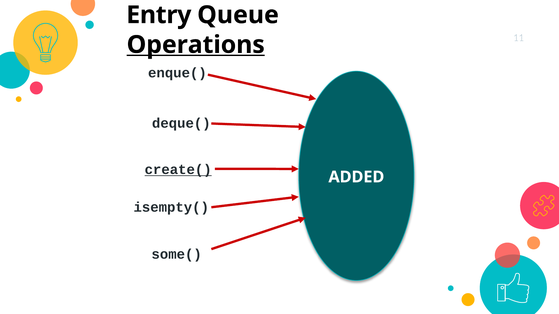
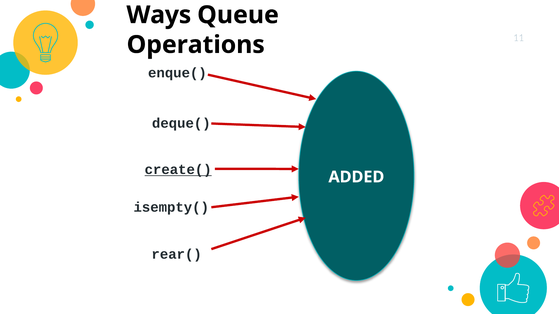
Entry: Entry -> Ways
Operations underline: present -> none
some(: some( -> rear(
